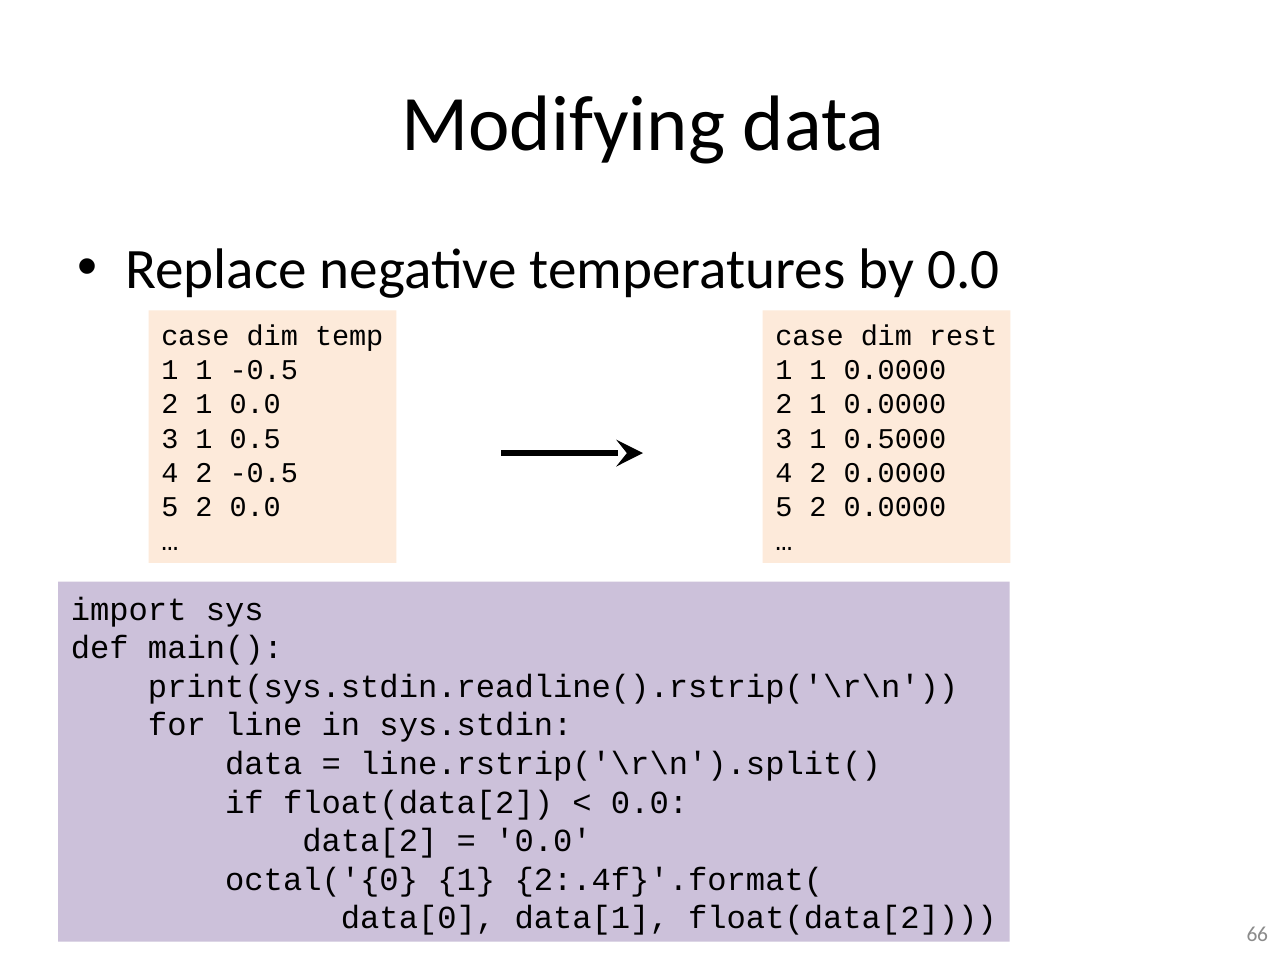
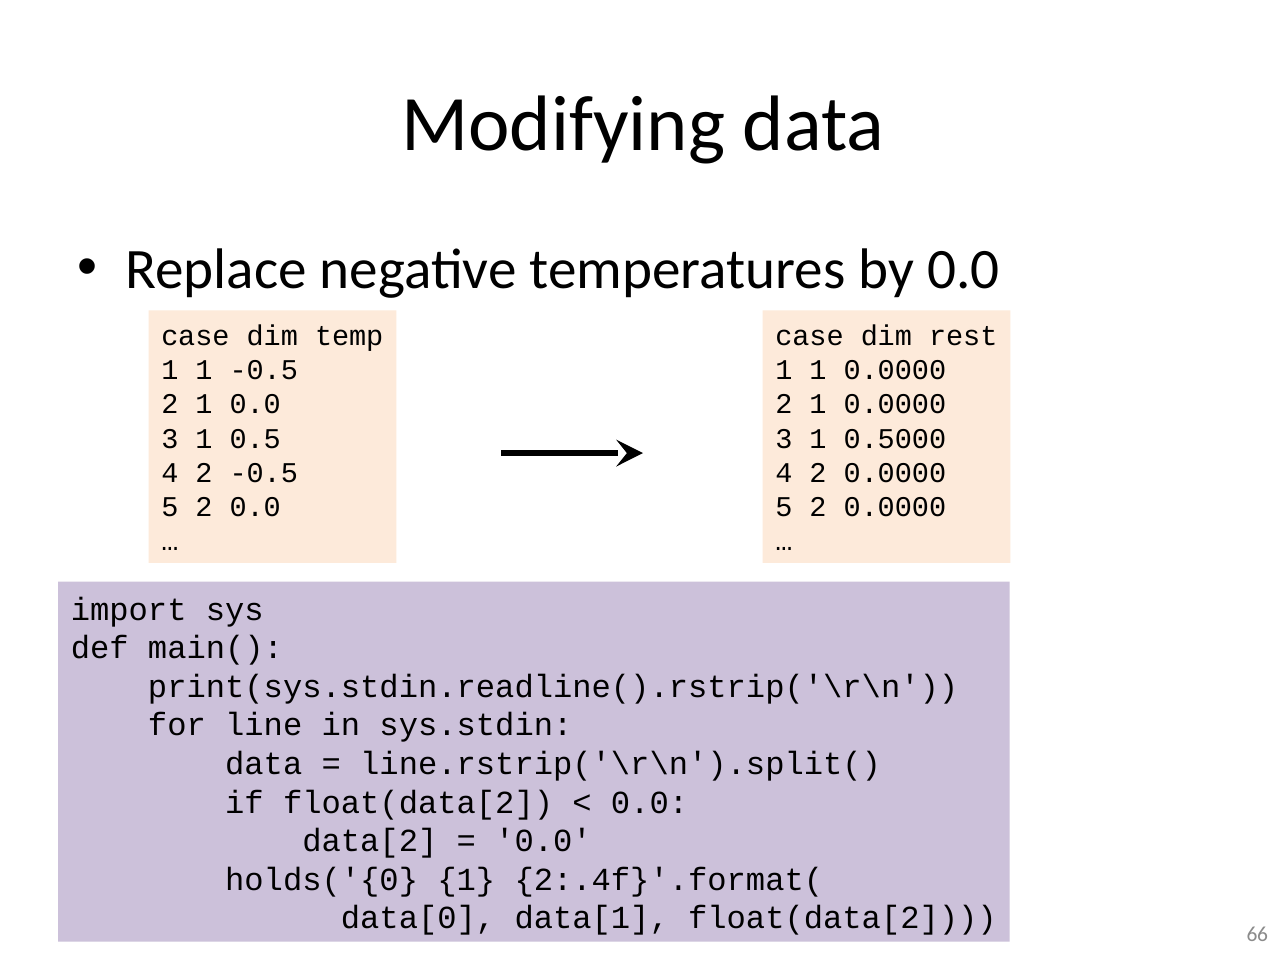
octal('{0: octal('{0 -> holds('{0
